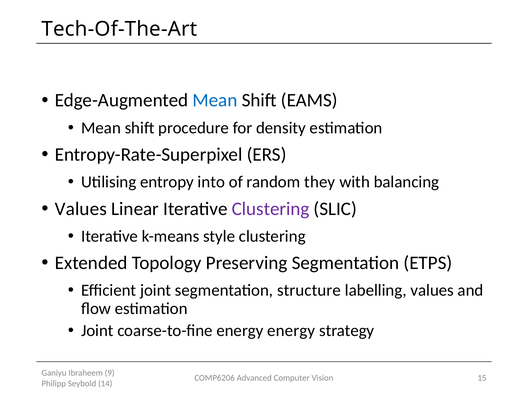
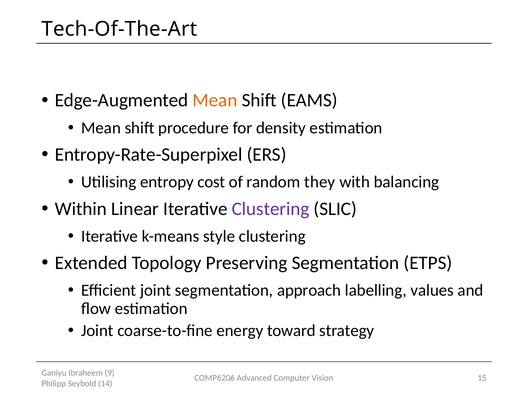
Mean at (215, 100) colour: blue -> orange
into: into -> cost
Values at (81, 209): Values -> Within
structure: structure -> approach
energy energy: energy -> toward
